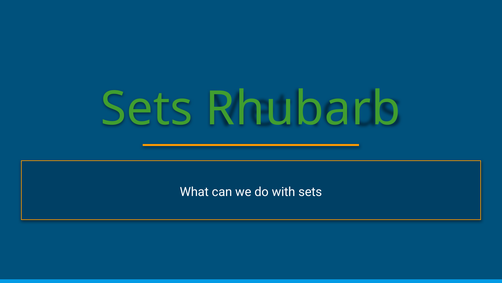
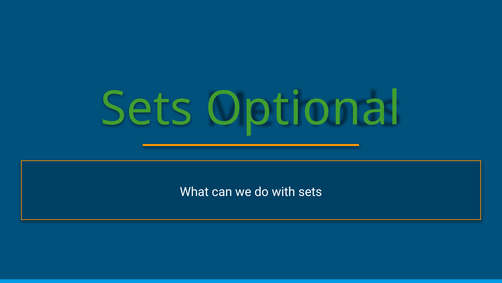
Rhubarb: Rhubarb -> Optional
